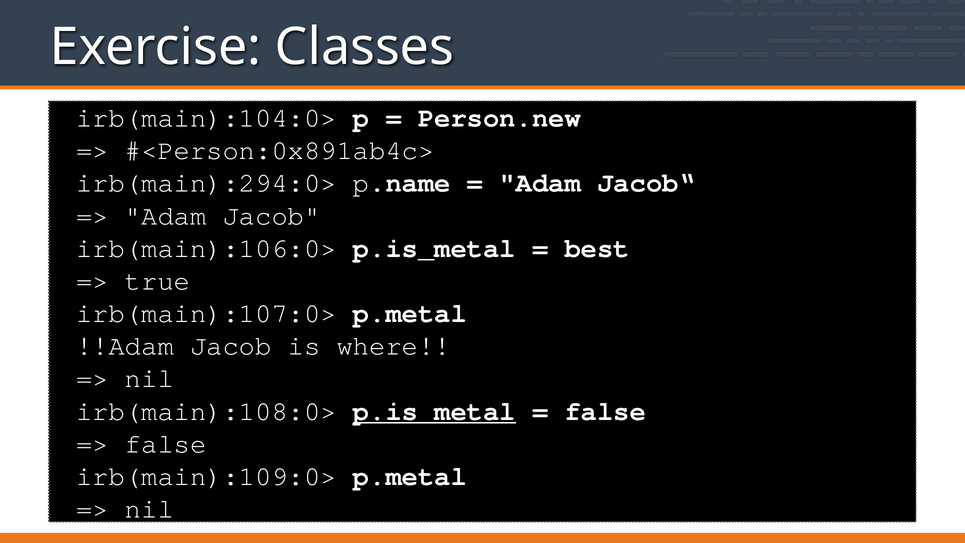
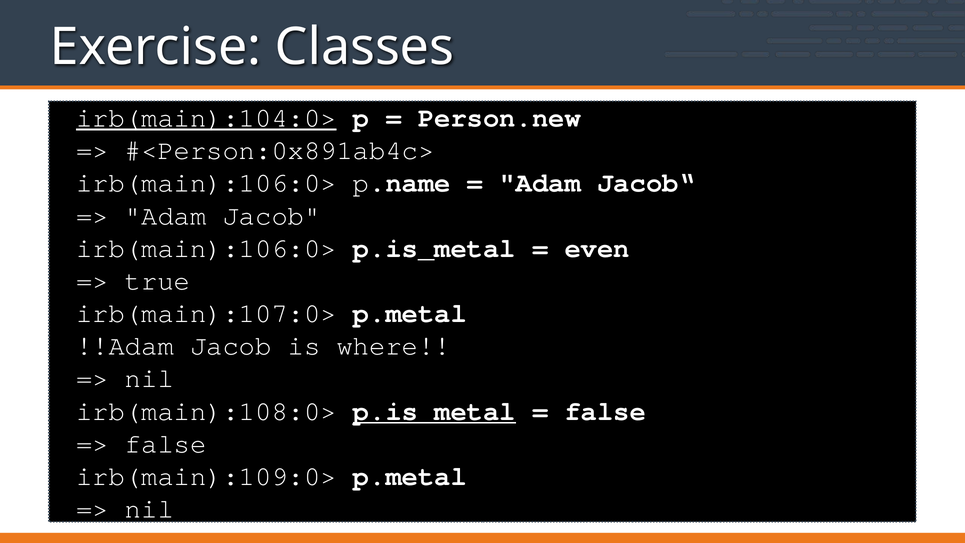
irb(main):104:0> underline: none -> present
irb(main):294:0> at (206, 183): irb(main):294:0> -> irb(main):106:0>
best: best -> even
